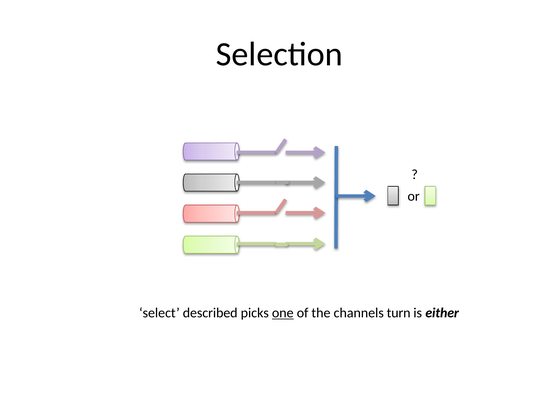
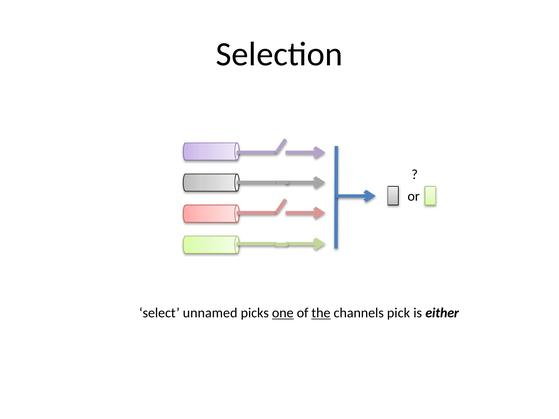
described: described -> unnamed
the underline: none -> present
turn: turn -> pick
